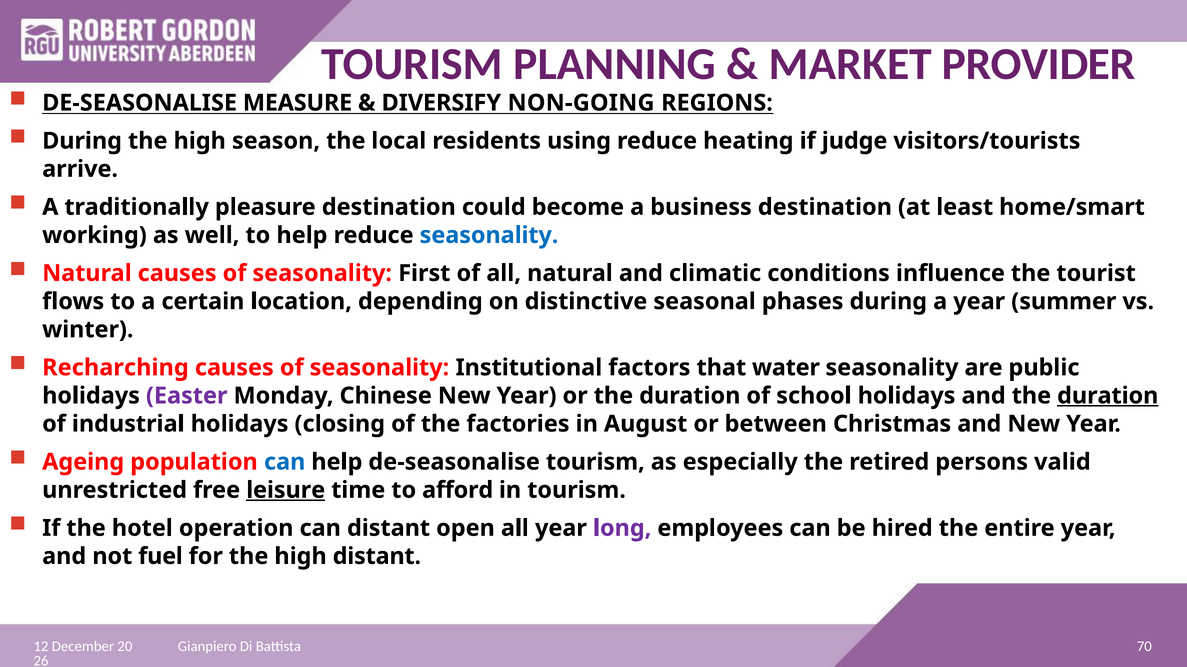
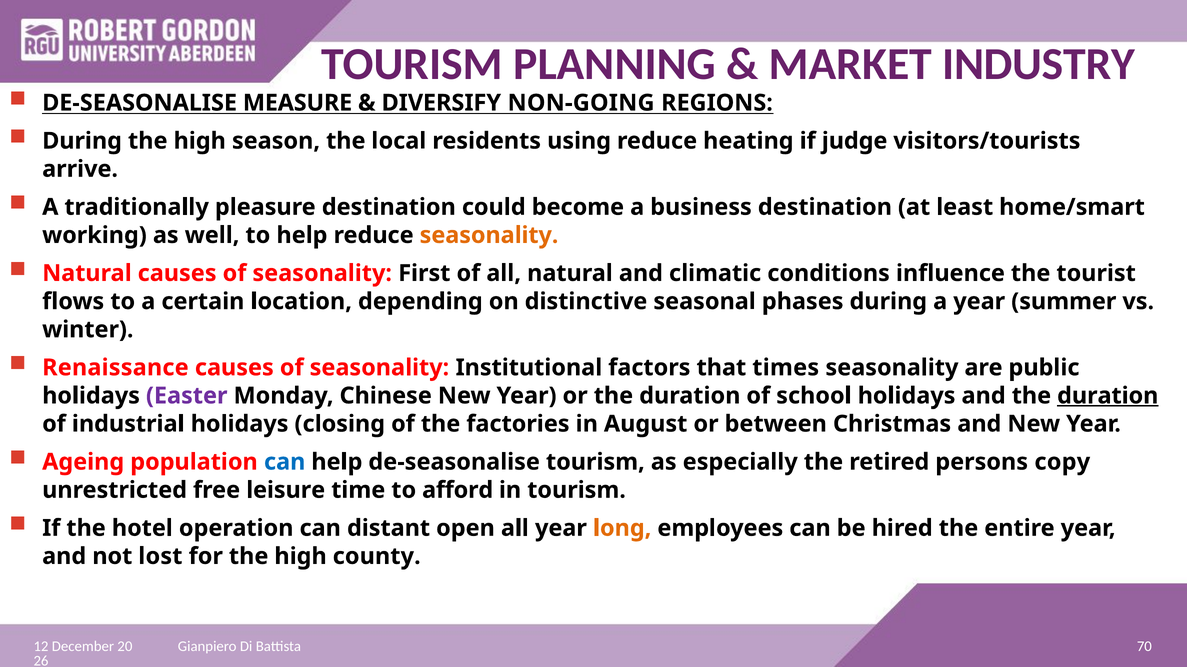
PROVIDER: PROVIDER -> INDUSTRY
seasonality at (489, 235) colour: blue -> orange
Recharching: Recharching -> Renaissance
water: water -> times
valid: valid -> copy
leisure underline: present -> none
long colour: purple -> orange
fuel: fuel -> lost
high distant: distant -> county
